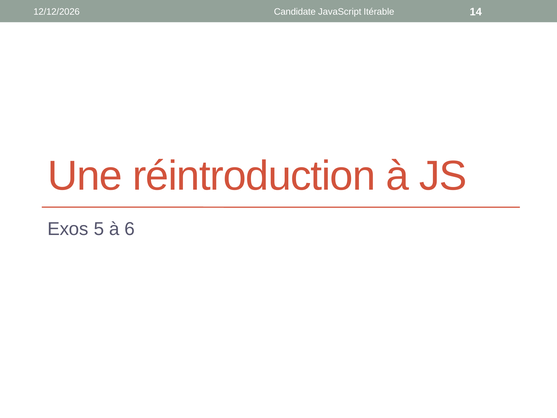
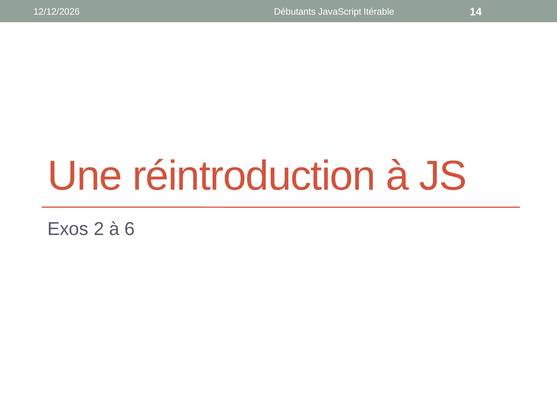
Candidate: Candidate -> Débutants
5: 5 -> 2
